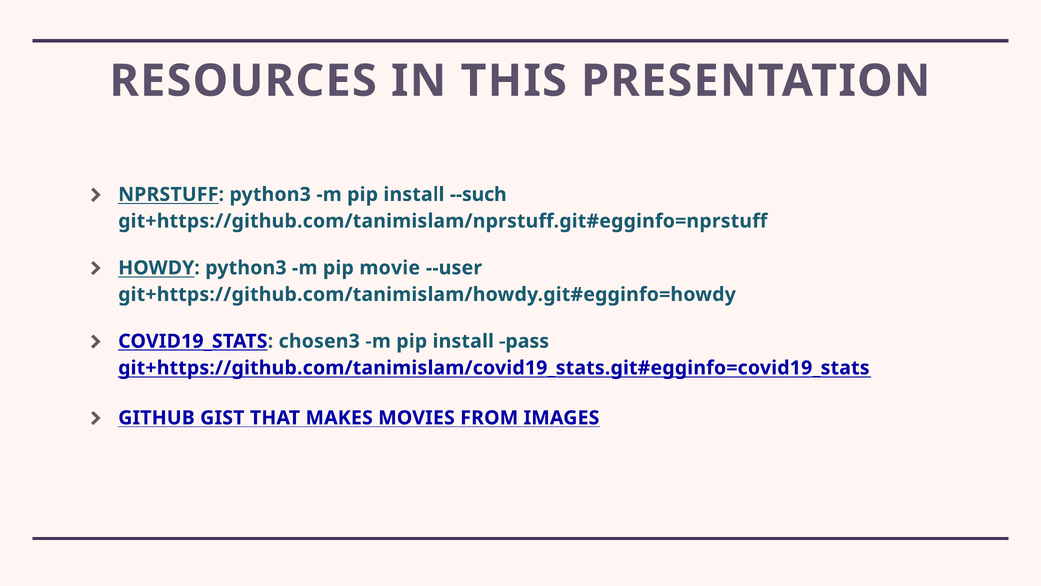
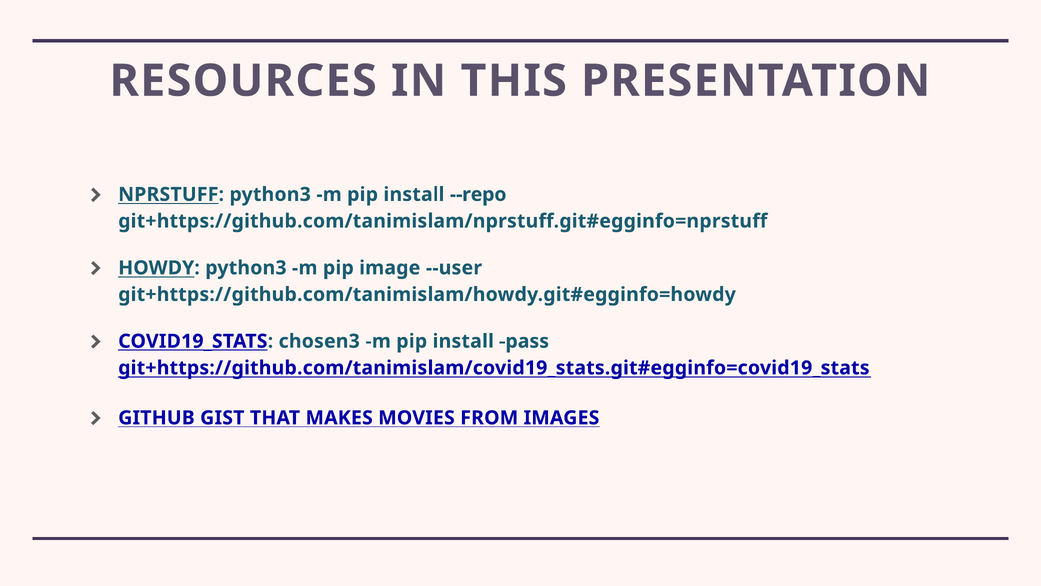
--such: --such -> --repo
movie: movie -> image
